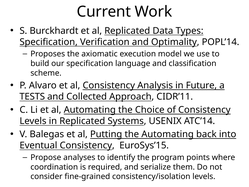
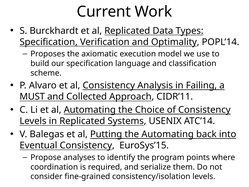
Future: Future -> Failing
TESTS: TESTS -> MUST
